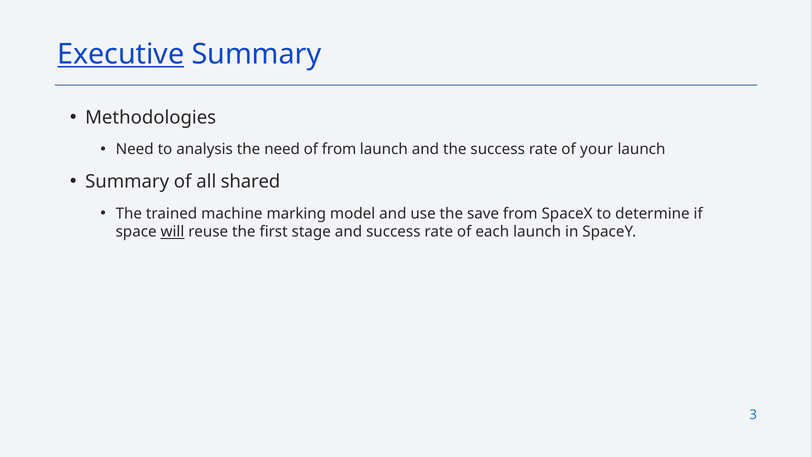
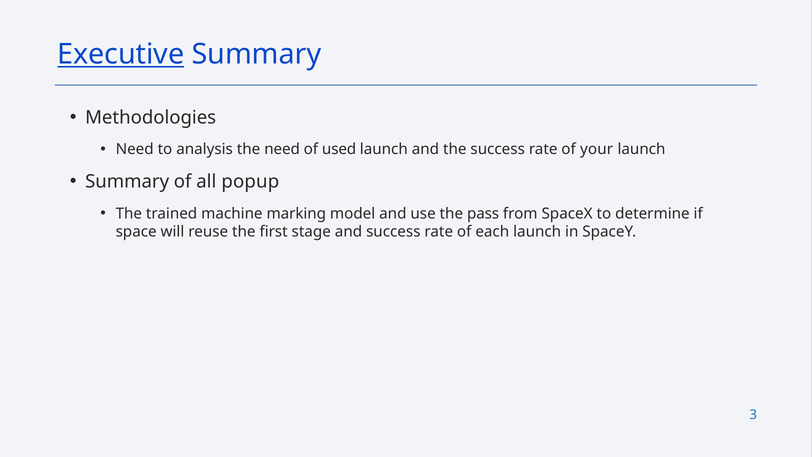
of from: from -> used
shared: shared -> popup
save: save -> pass
will underline: present -> none
